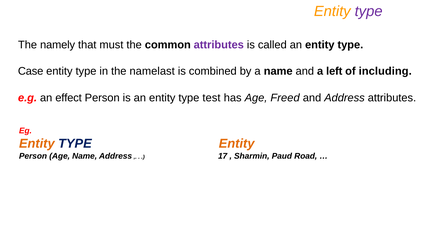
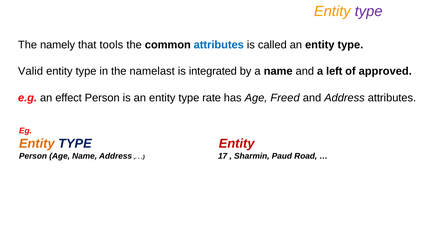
must: must -> tools
attributes at (219, 45) colour: purple -> blue
Case: Case -> Valid
combined: combined -> integrated
including: including -> approved
test: test -> rate
Entity at (237, 144) colour: orange -> red
